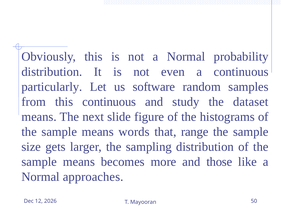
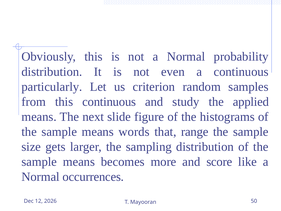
software: software -> criterion
dataset: dataset -> applied
those: those -> score
approaches: approaches -> occurrences
